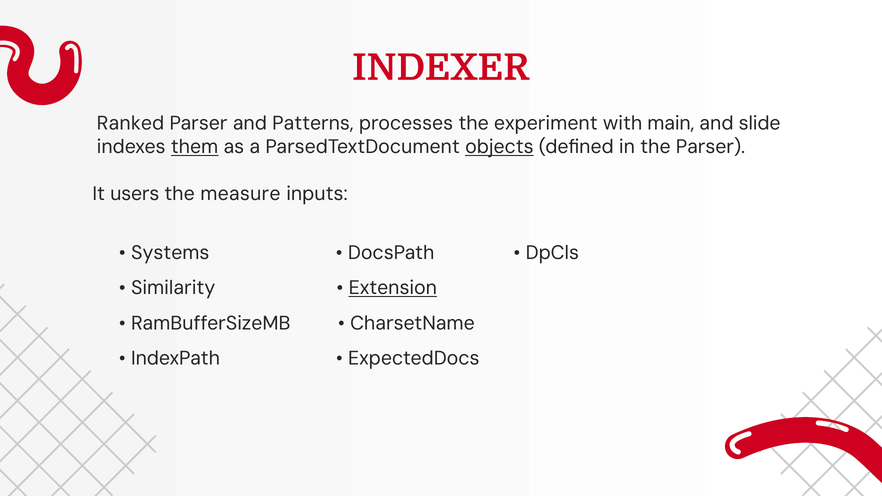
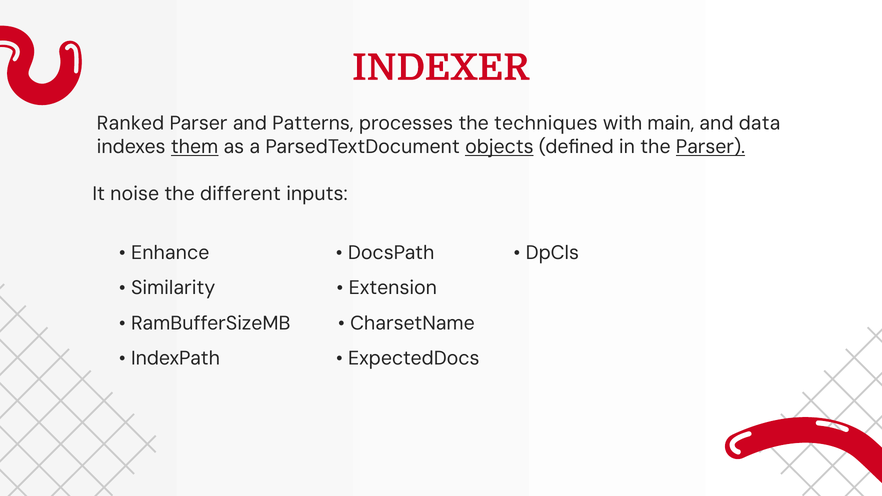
experiment: experiment -> techniques
slide: slide -> data
Parser at (710, 147) underline: none -> present
users: users -> noise
measure: measure -> different
Systems: Systems -> Enhance
Extension underline: present -> none
